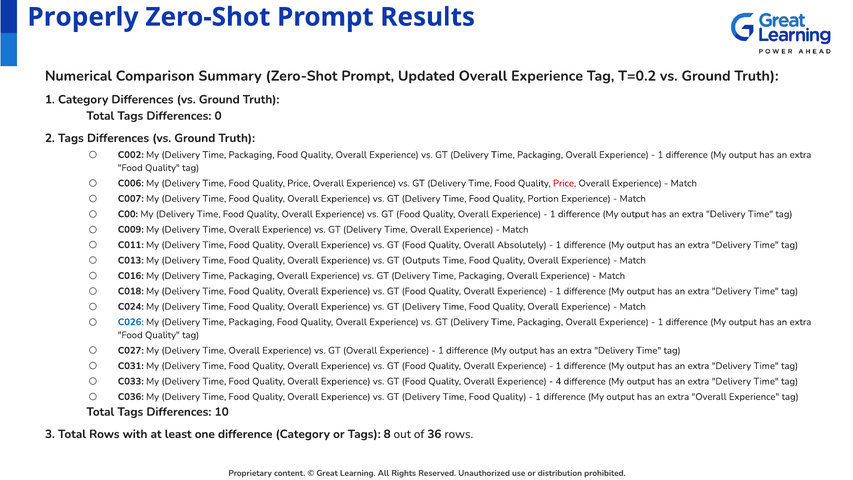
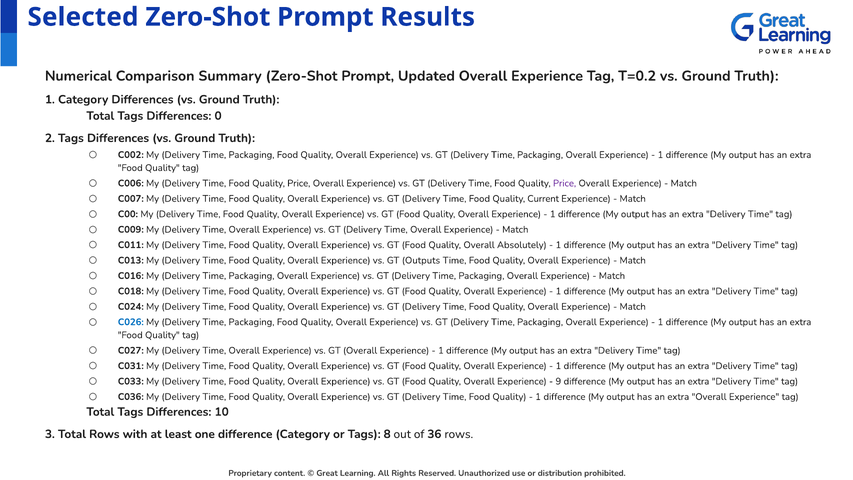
Properly: Properly -> Selected
Price at (565, 183) colour: red -> purple
Portion: Portion -> Current
4: 4 -> 9
